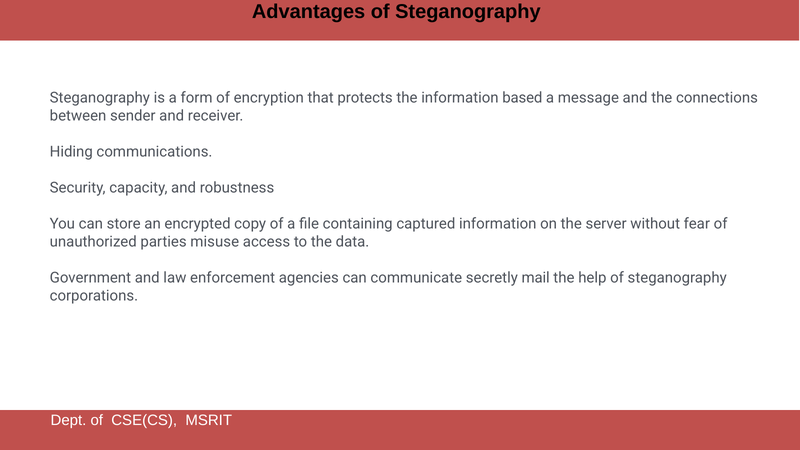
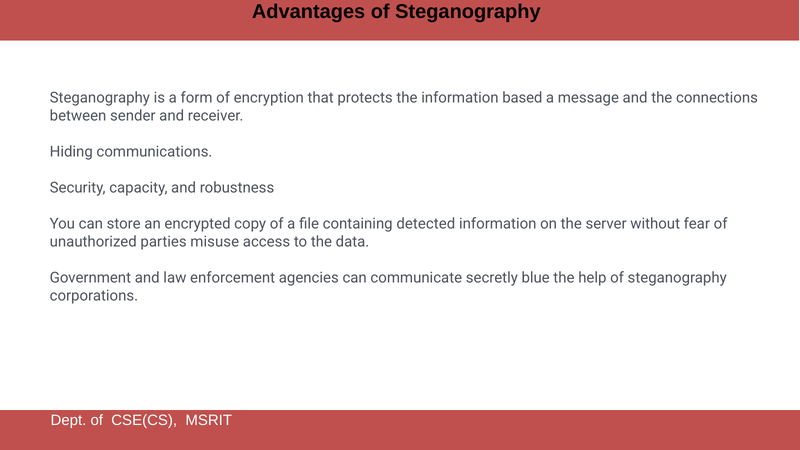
captured: captured -> detected
mail: mail -> blue
